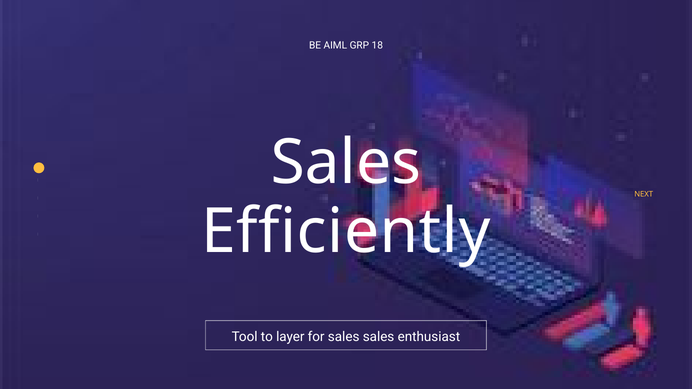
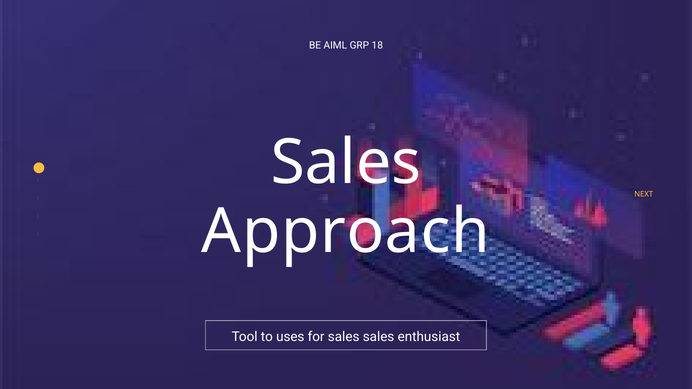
Efficiently: Efficiently -> Approach
layer: layer -> uses
